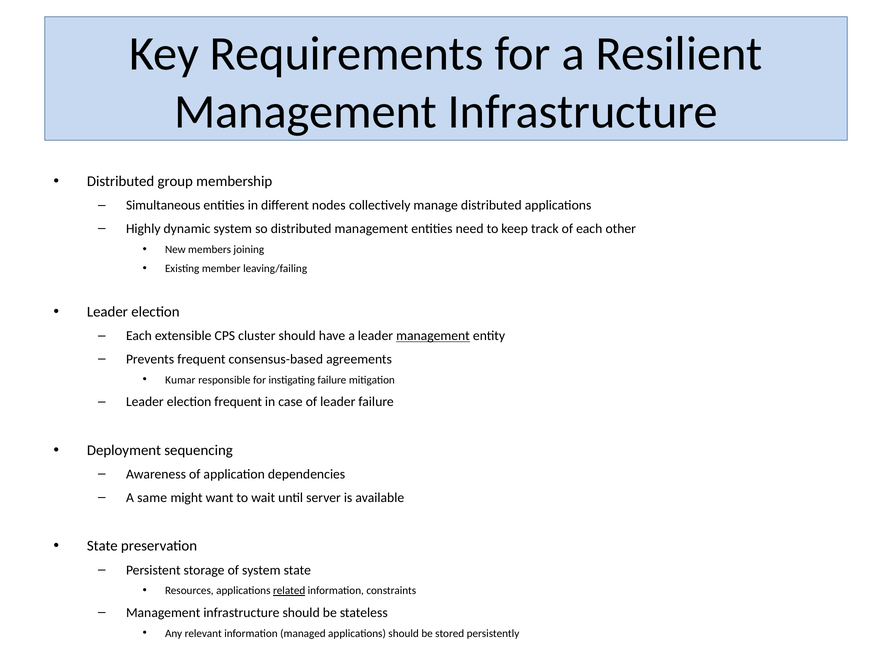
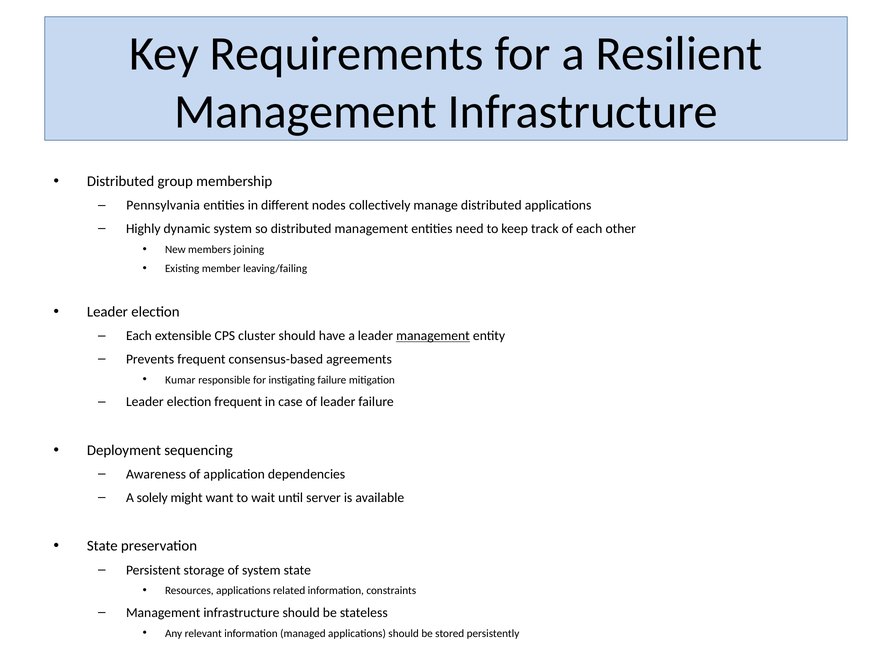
Simultaneous: Simultaneous -> Pennsylvania
same: same -> solely
related underline: present -> none
